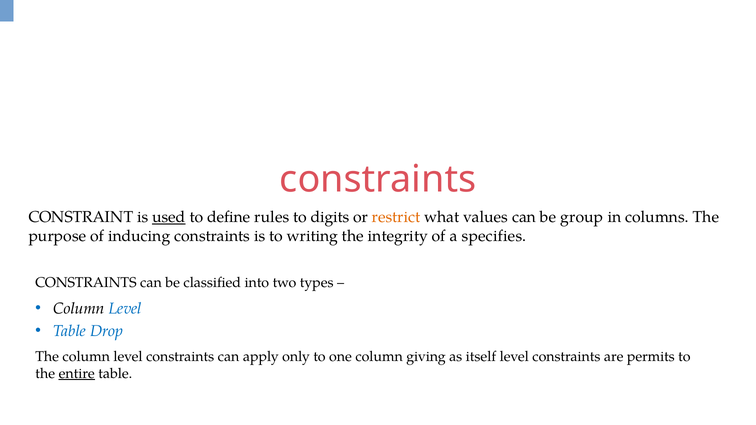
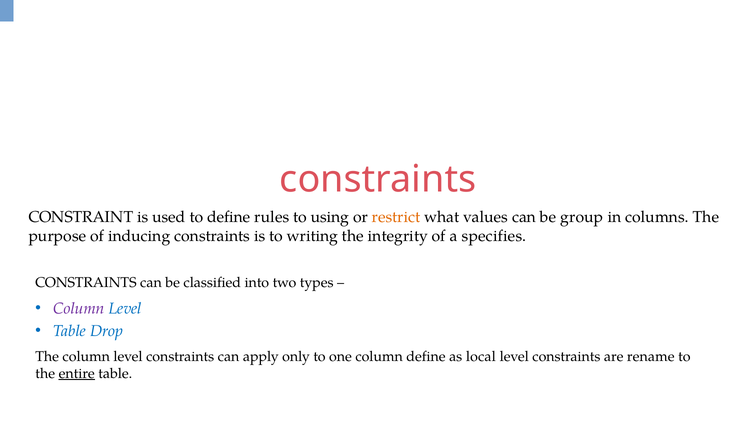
used underline: present -> none
digits: digits -> using
Column at (79, 309) colour: black -> purple
column giving: giving -> define
itself: itself -> local
permits: permits -> rename
